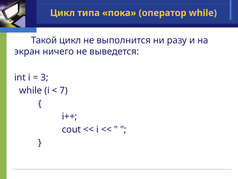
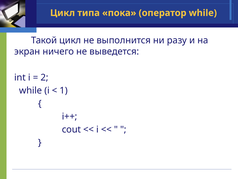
3: 3 -> 2
7: 7 -> 1
